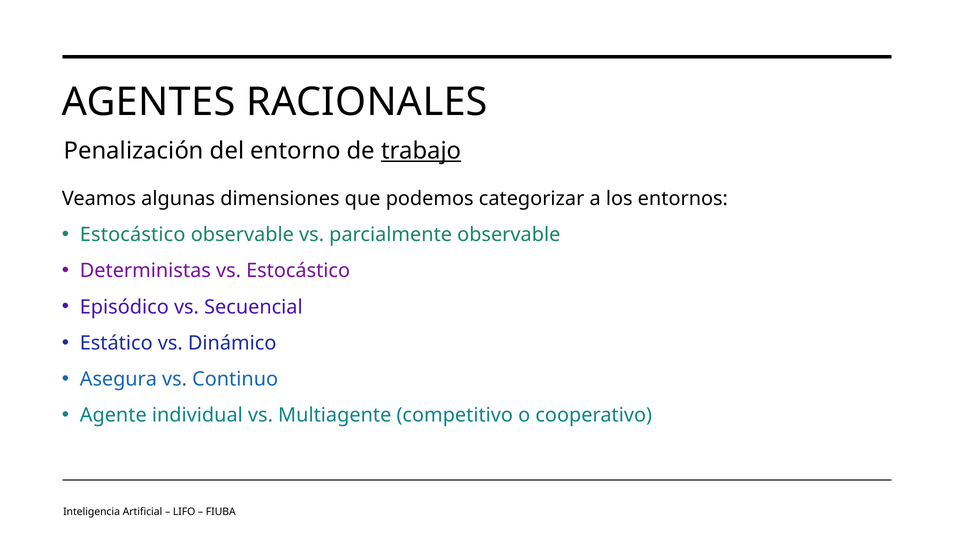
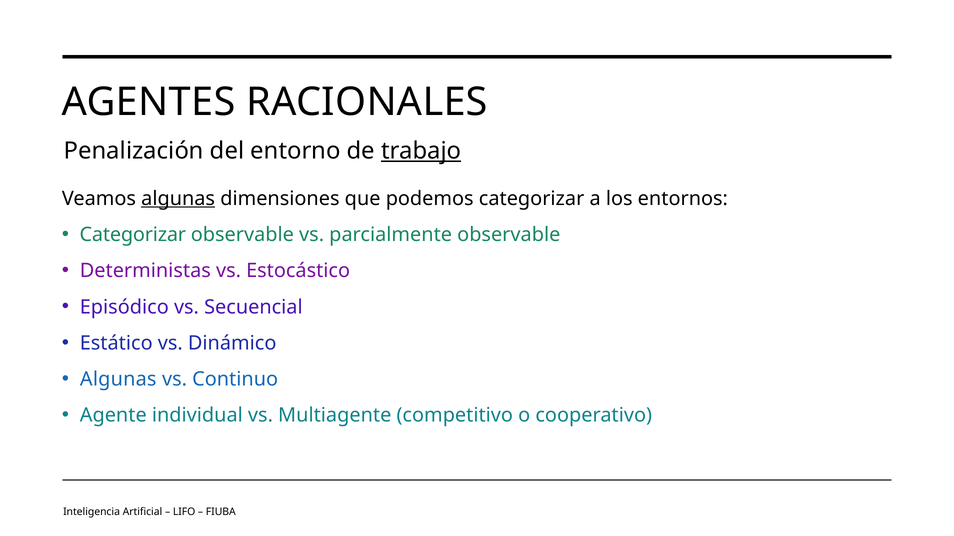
algunas at (178, 199) underline: none -> present
Estocástico at (133, 235): Estocástico -> Categorizar
Asegura at (118, 380): Asegura -> Algunas
